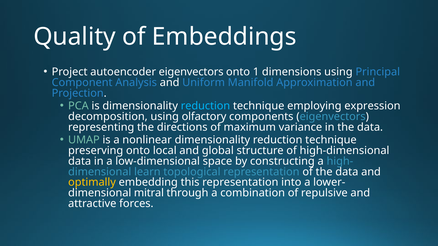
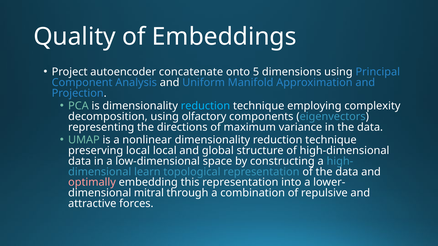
autoencoder eigenvectors: eigenvectors -> concatenate
1: 1 -> 5
expression: expression -> complexity
preserving onto: onto -> local
optimally colour: yellow -> pink
